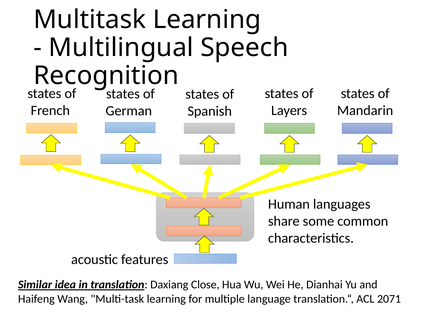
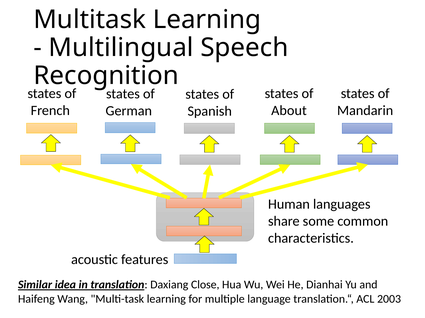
Layers: Layers -> About
2071: 2071 -> 2003
